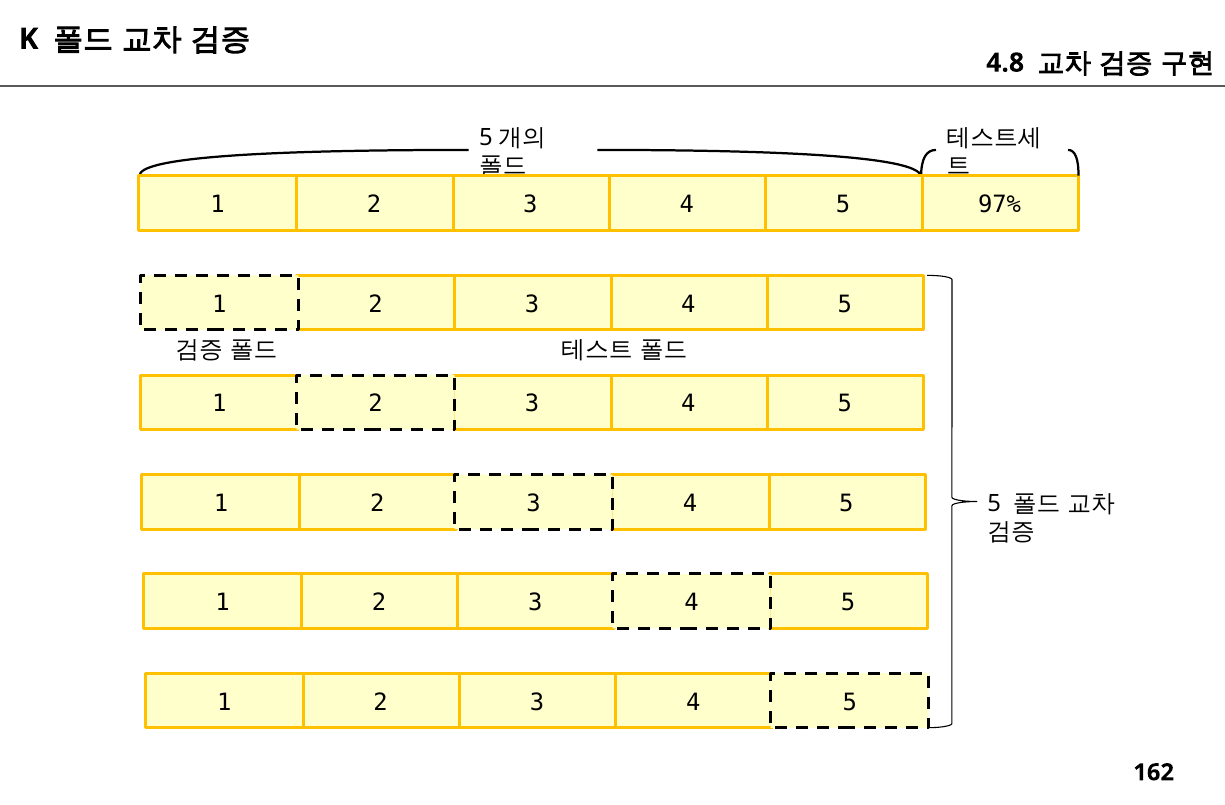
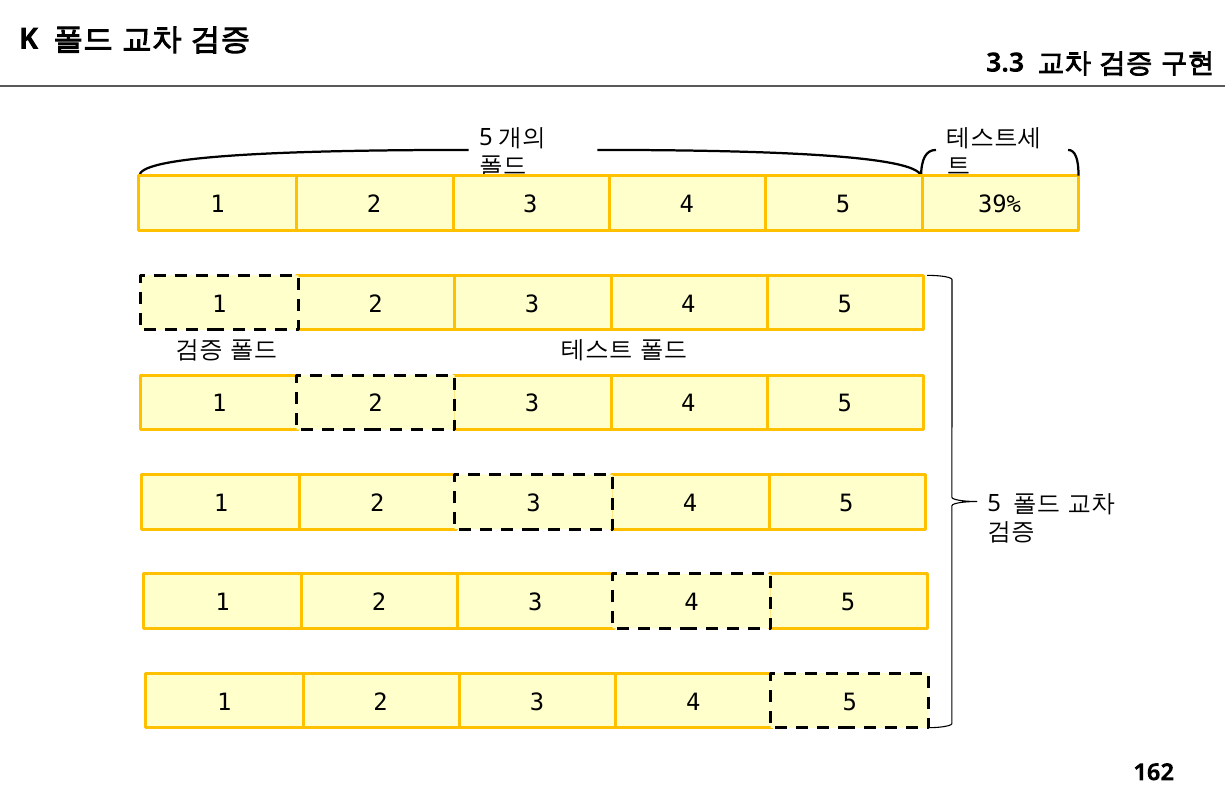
4.8: 4.8 -> 3.3
97%: 97% -> 39%
